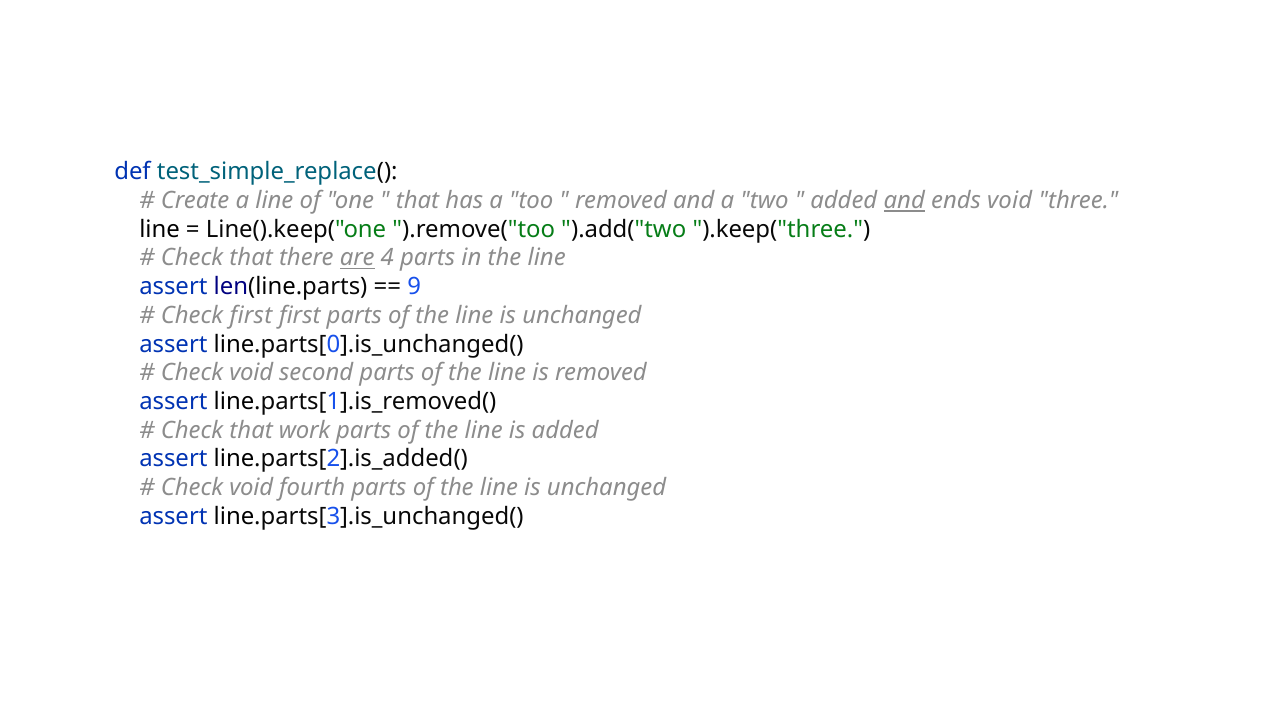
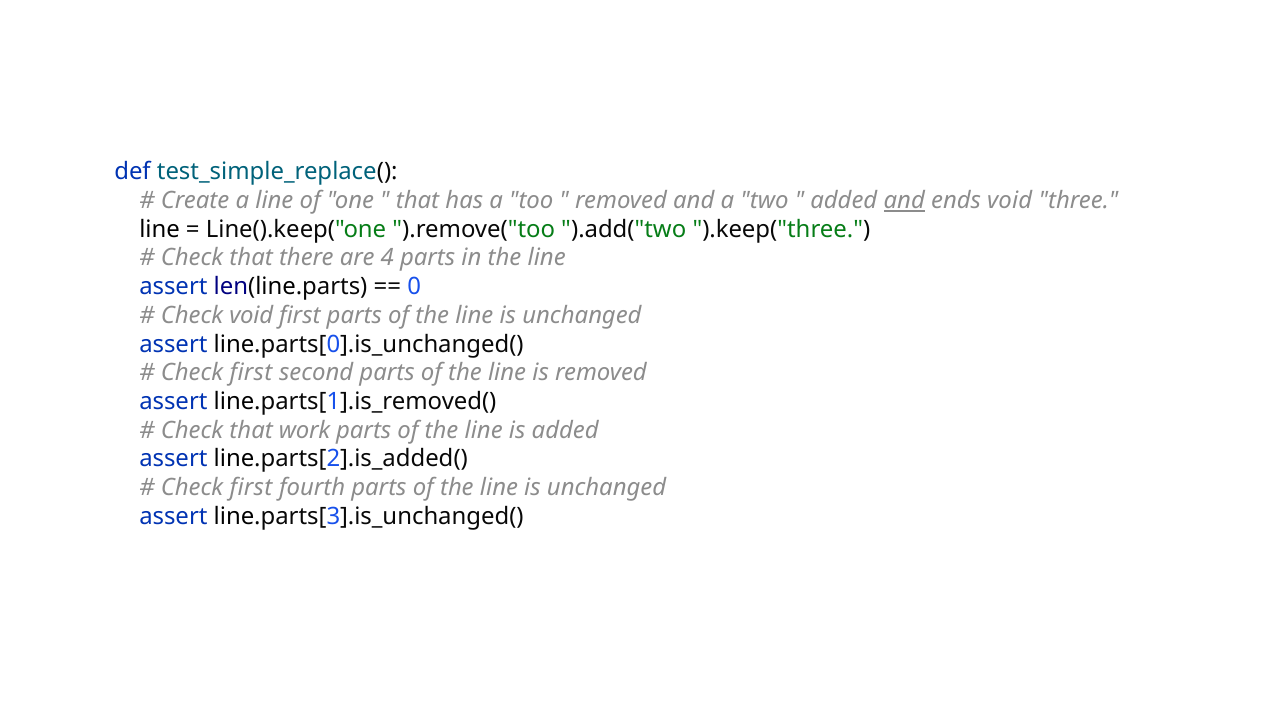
are underline: present -> none
9: 9 -> 0
Check first: first -> void
void at (251, 373): void -> first
void at (251, 488): void -> first
